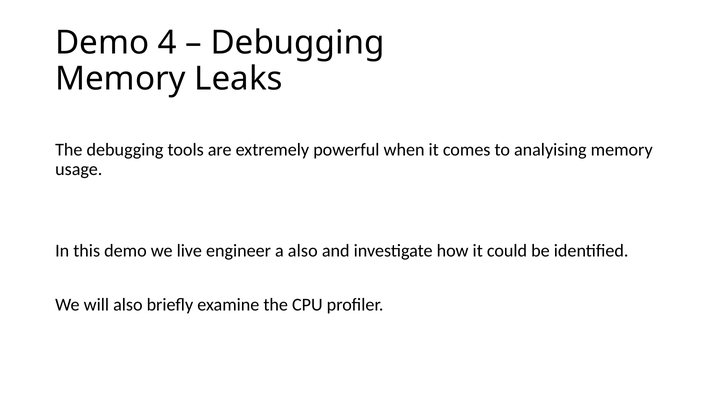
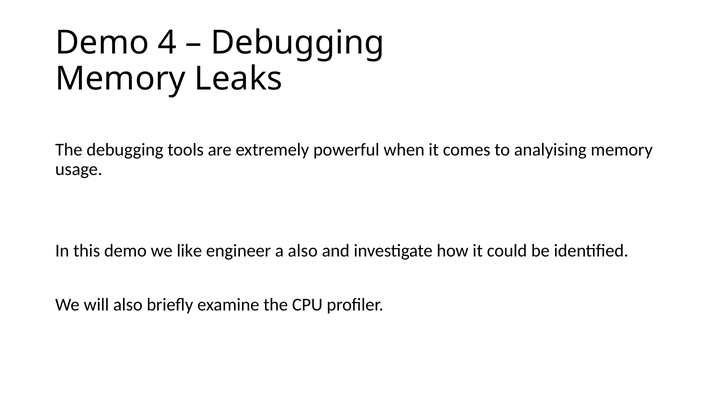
live: live -> like
